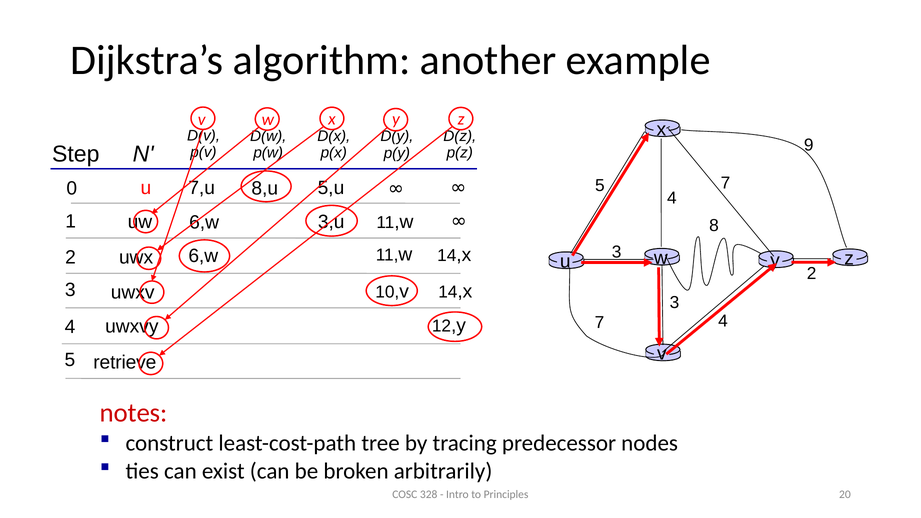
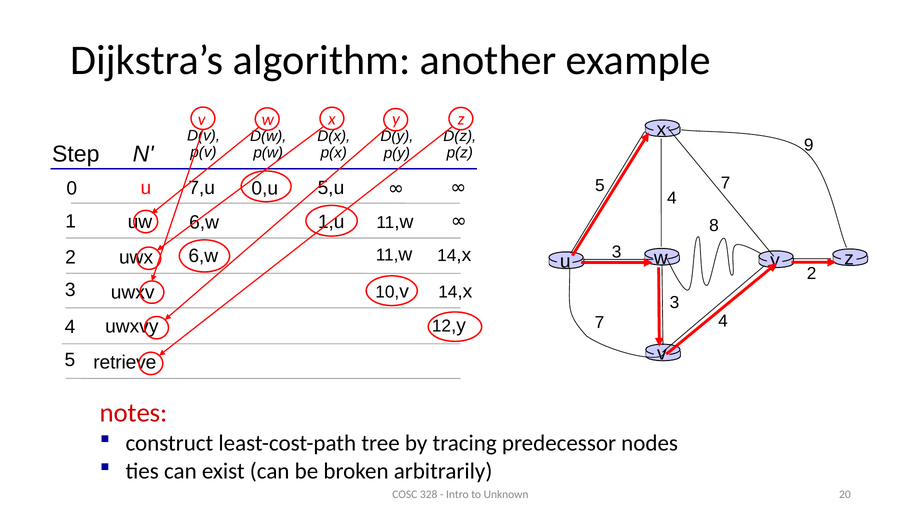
8,u: 8,u -> 0,u
3,u: 3,u -> 1,u
Principles: Principles -> Unknown
